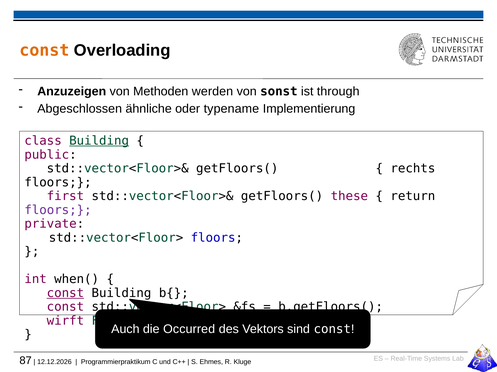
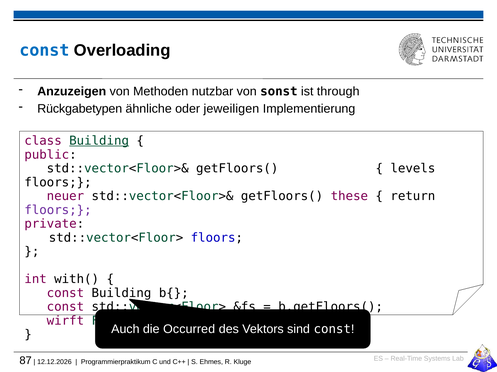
const at (44, 50) colour: orange -> blue
werden: werden -> nutzbar
Abgeschlossen: Abgeschlossen -> Rückgabetypen
typename: typename -> jeweiligen
rechts: rechts -> levels
first: first -> neuer
when(: when( -> with(
const at (65, 294) underline: present -> none
